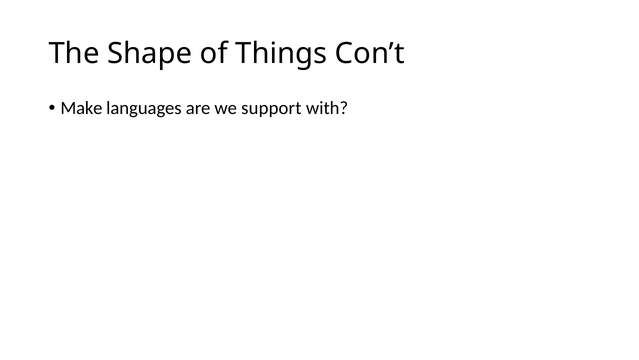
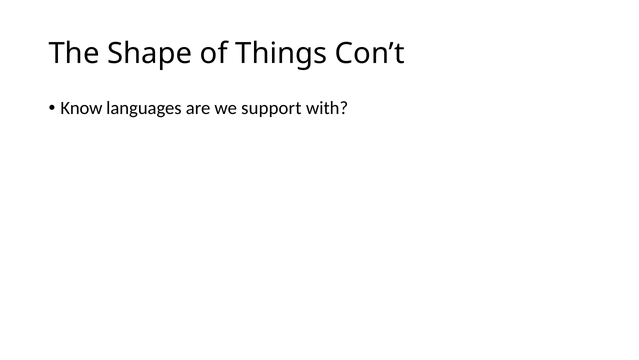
Make: Make -> Know
